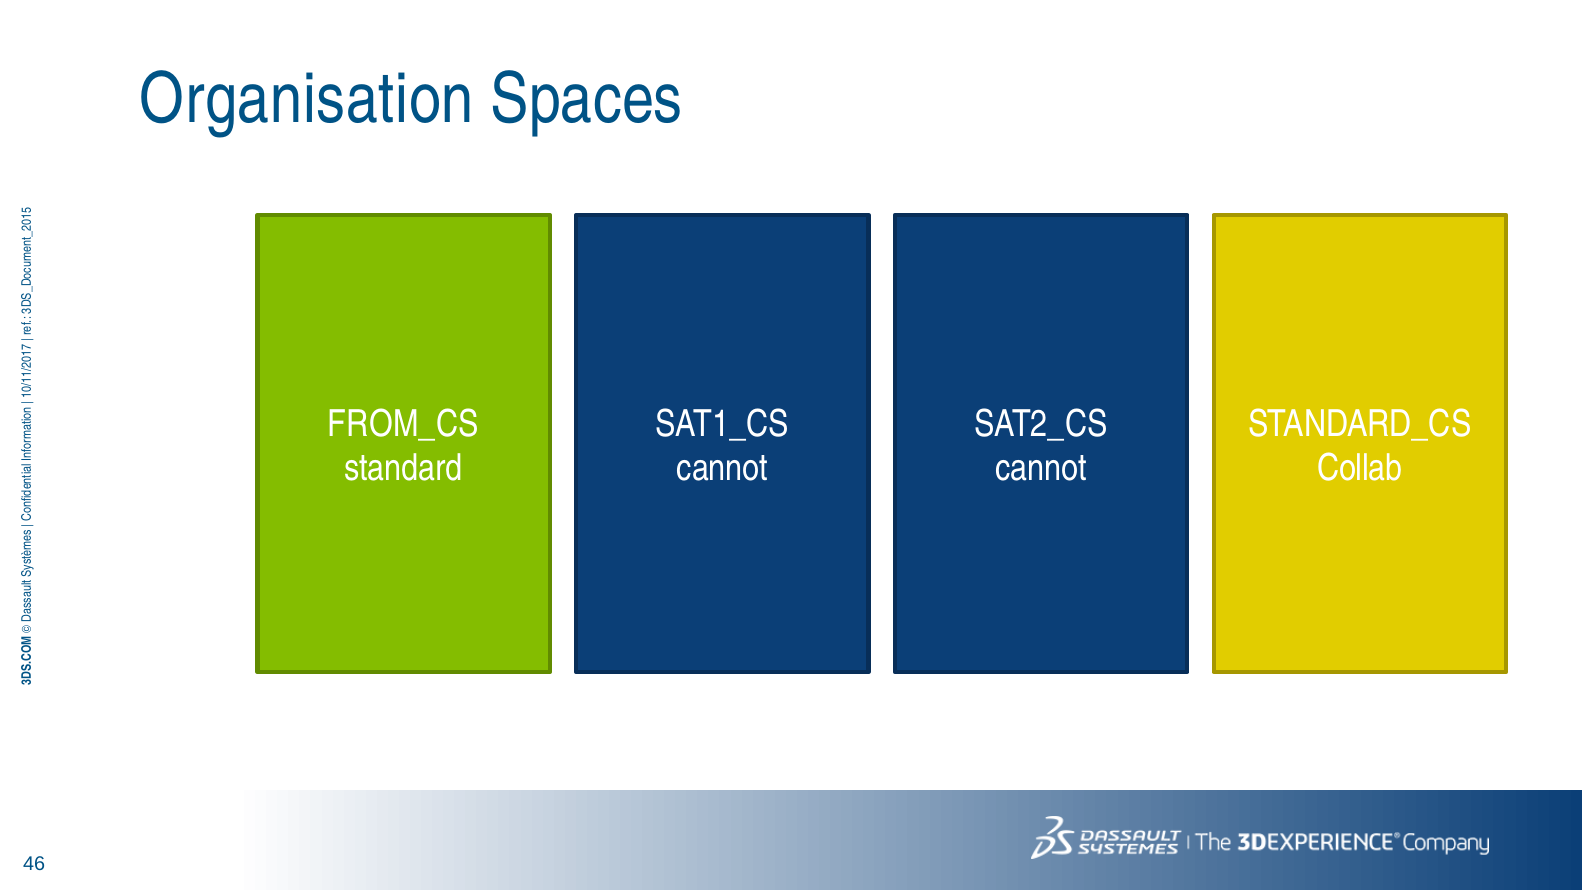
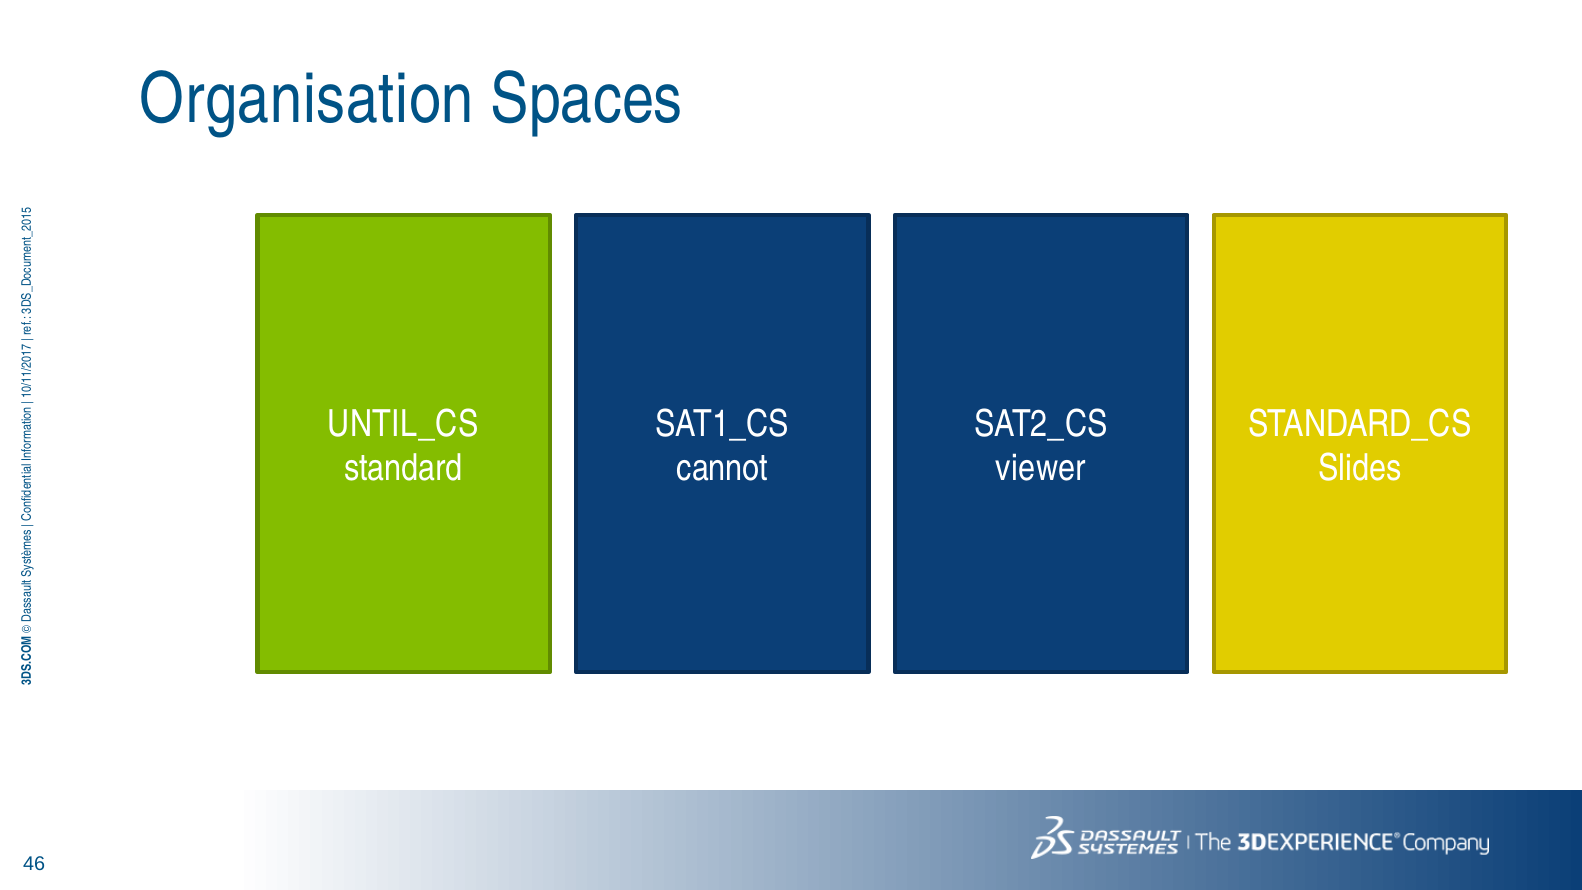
FROM_CS: FROM_CS -> UNTIL_CS
cannot at (1041, 468): cannot -> viewer
Collab: Collab -> Slides
